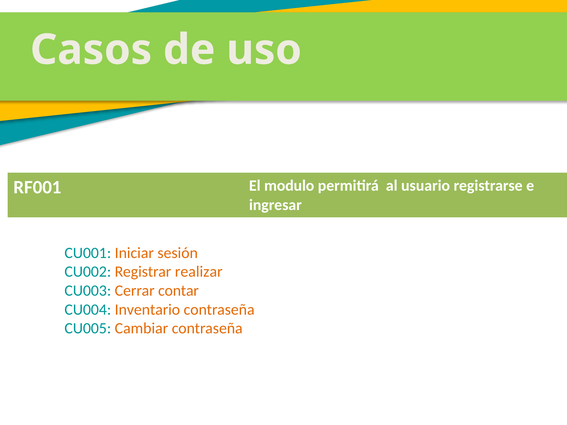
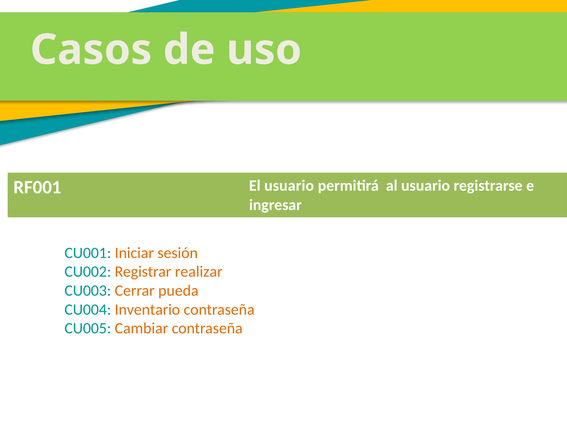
El modulo: modulo -> usuario
contar: contar -> pueda
